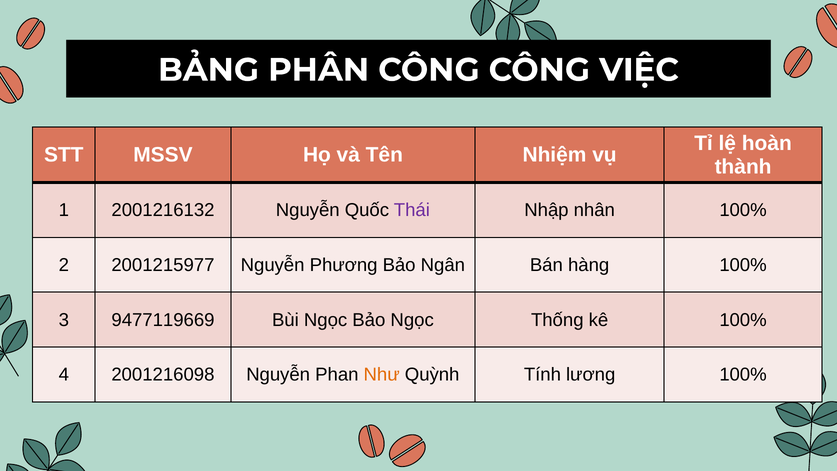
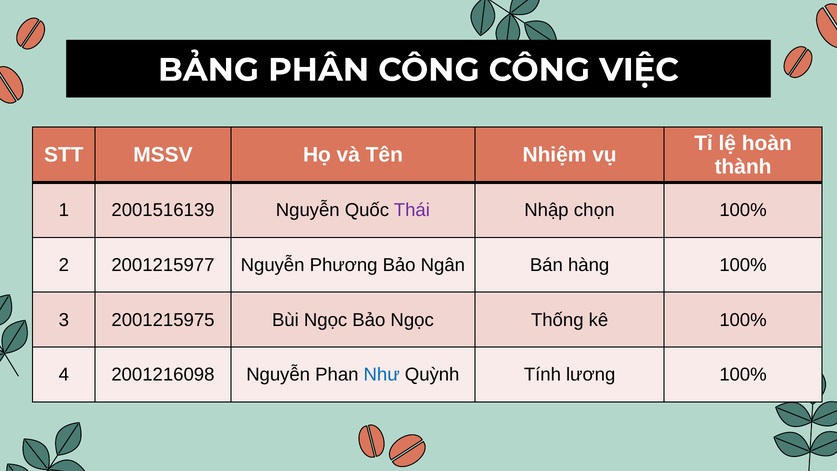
2001216132: 2001216132 -> 2001516139
nhân: nhân -> chọn
9477119669: 9477119669 -> 2001215975
Như colour: orange -> blue
